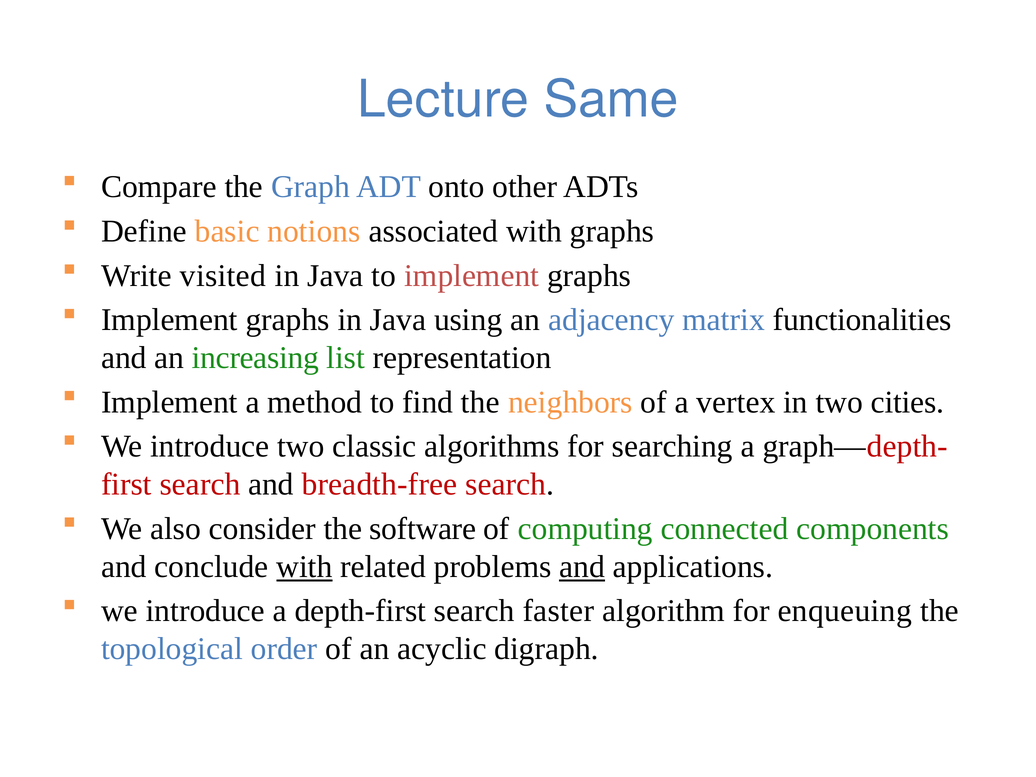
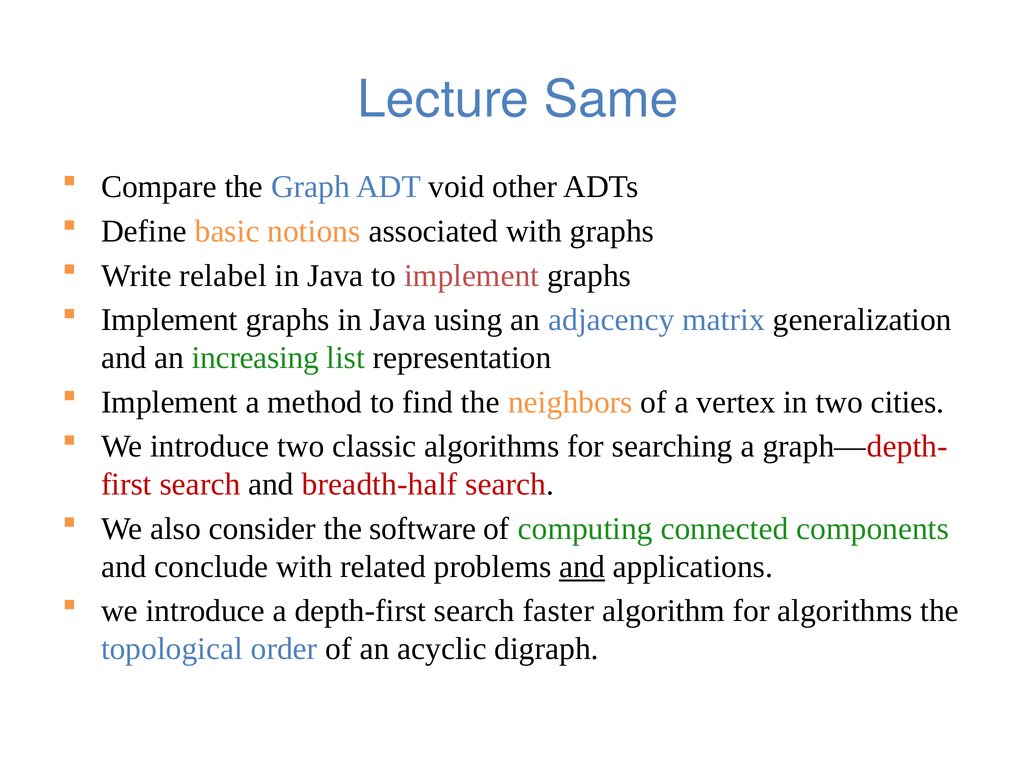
onto: onto -> void
visited: visited -> relabel
functionalities: functionalities -> generalization
breadth-free: breadth-free -> breadth-half
with at (304, 567) underline: present -> none
for enqueuing: enqueuing -> algorithms
